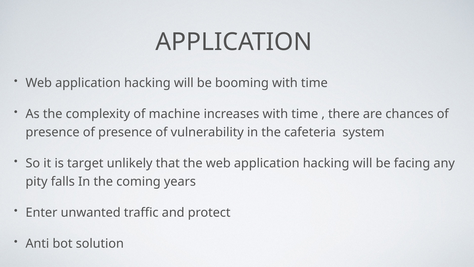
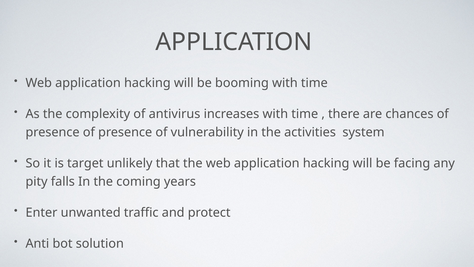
machine: machine -> antivirus
cafeteria: cafeteria -> activities
